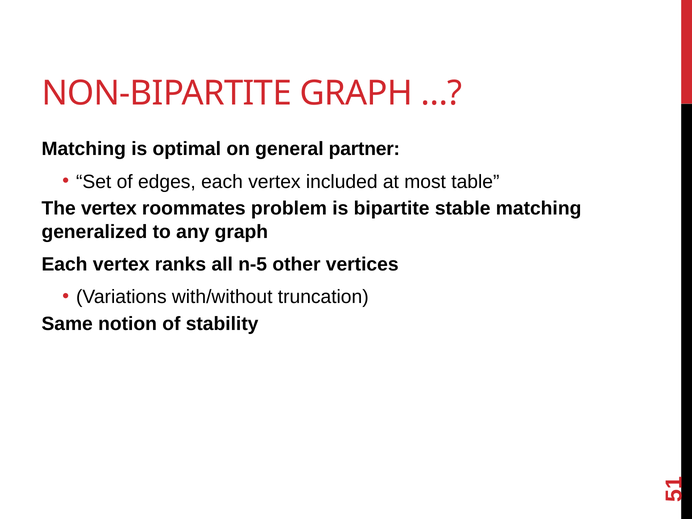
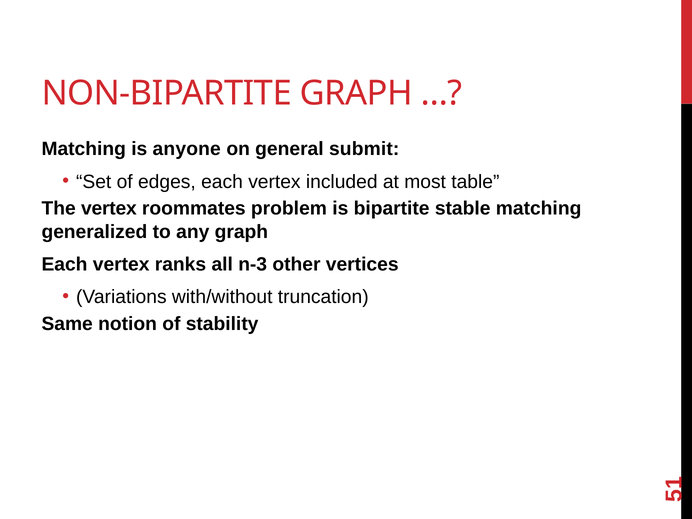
optimal: optimal -> anyone
partner: partner -> submit
n-5: n-5 -> n-3
